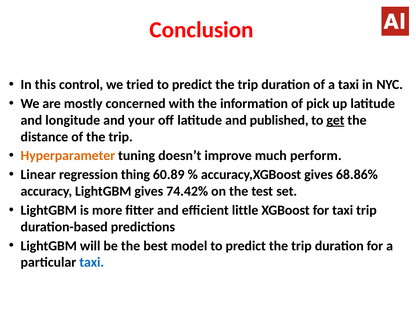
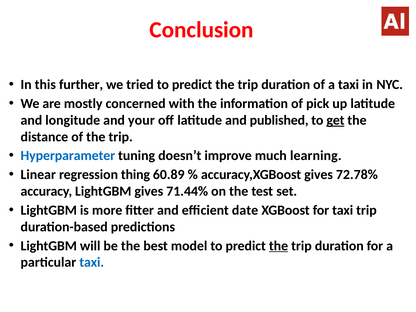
control: control -> further
Hyperparameter colour: orange -> blue
perform: perform -> learning
68.86%: 68.86% -> 72.78%
74.42%: 74.42% -> 71.44%
little: little -> date
the at (279, 246) underline: none -> present
